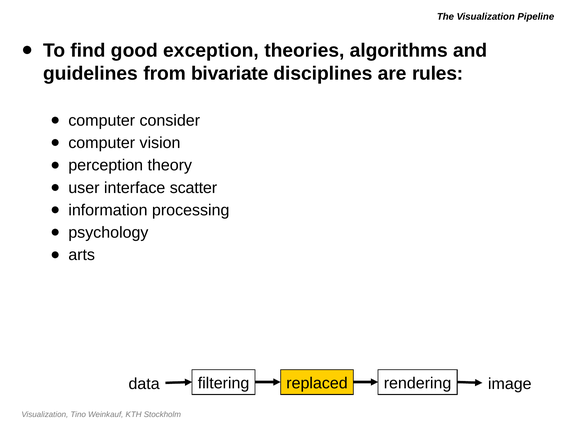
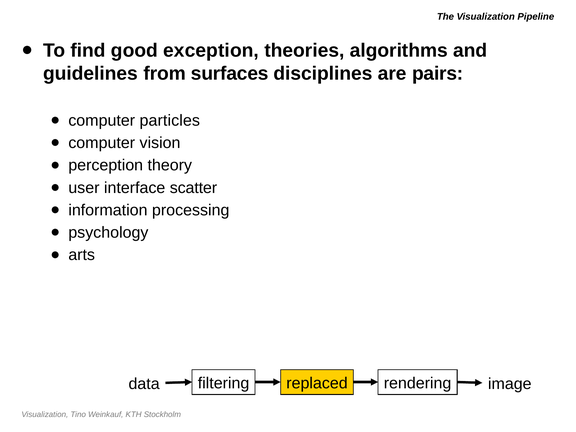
bivariate: bivariate -> surfaces
rules: rules -> pairs
consider: consider -> particles
